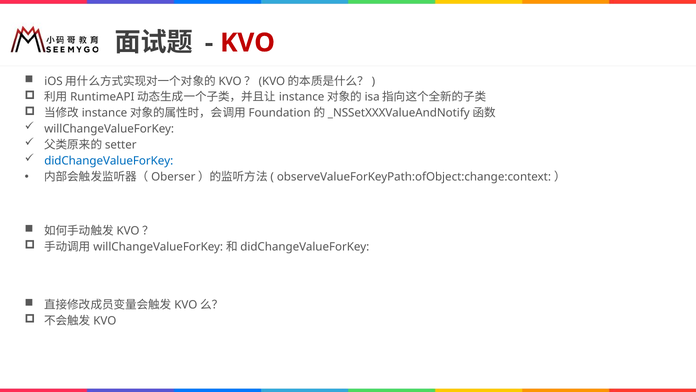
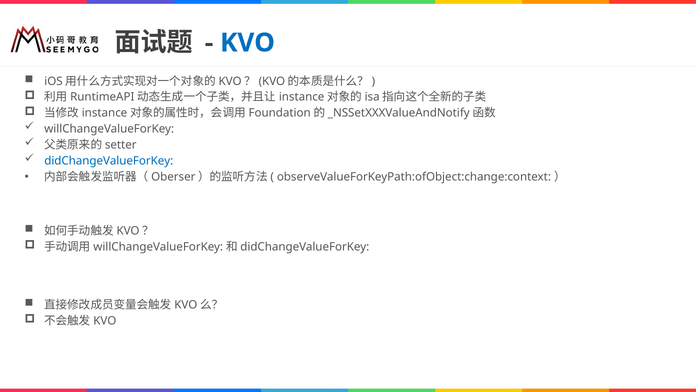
KVO colour: red -> blue
